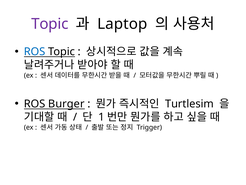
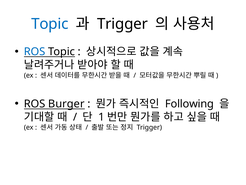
Topic at (50, 24) colour: purple -> blue
Laptop at (122, 24): Laptop -> Trigger
Turtlesim: Turtlesim -> Following
